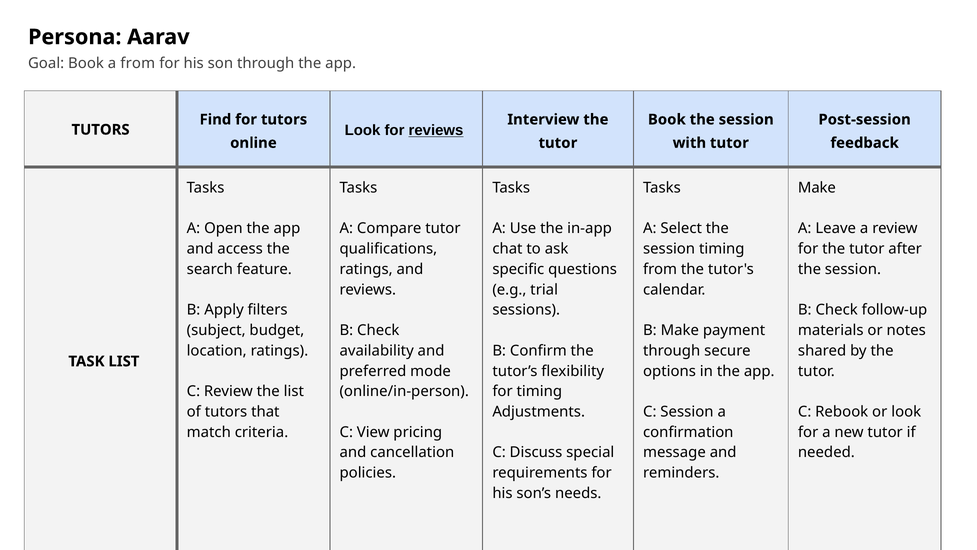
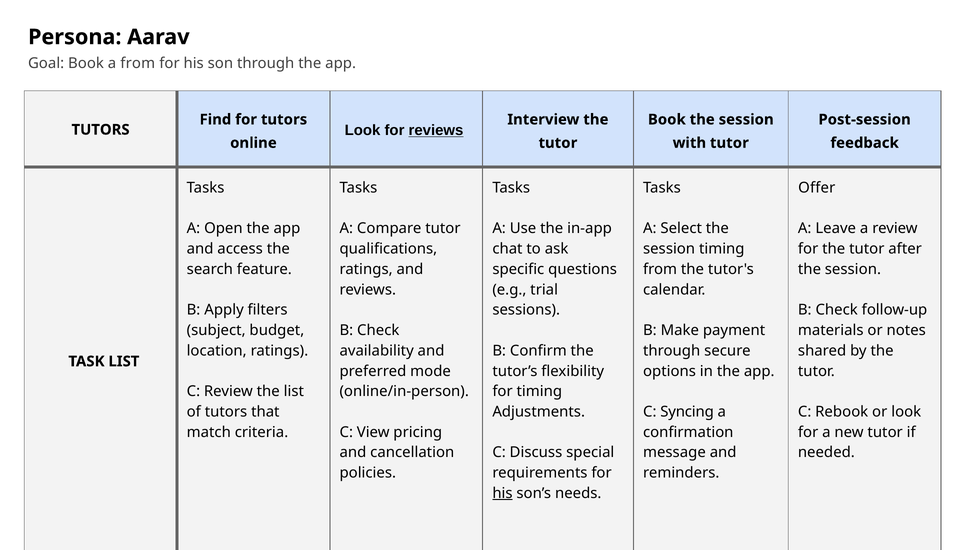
Make at (817, 188): Make -> Offer
C Session: Session -> Syncing
his at (502, 493) underline: none -> present
